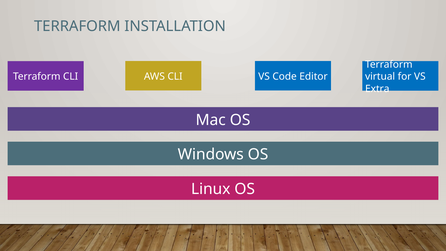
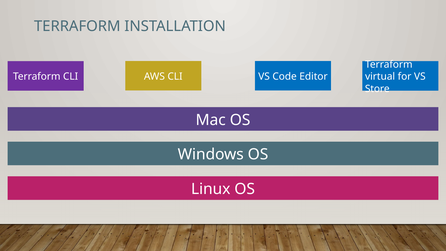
Extra: Extra -> Store
